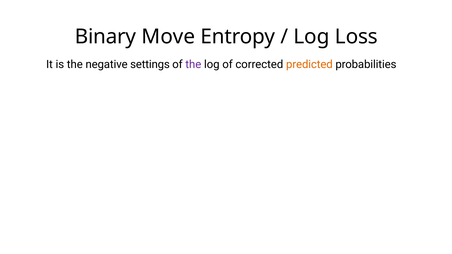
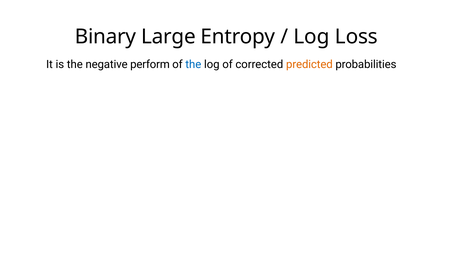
Move: Move -> Large
settings: settings -> perform
the at (193, 65) colour: purple -> blue
